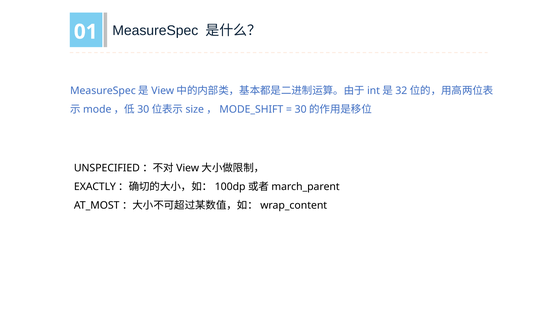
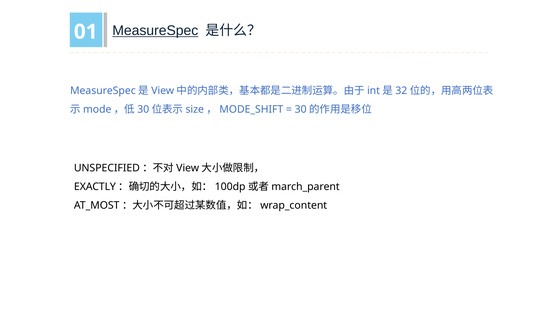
MeasureSpec underline: none -> present
